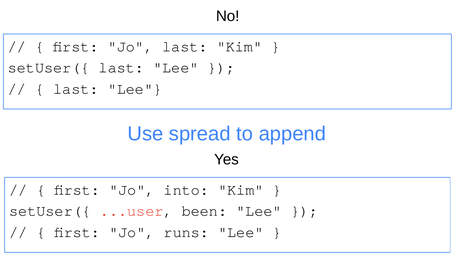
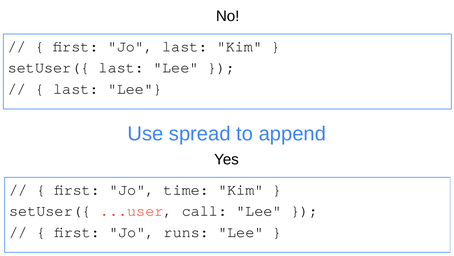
into: into -> time
been: been -> call
